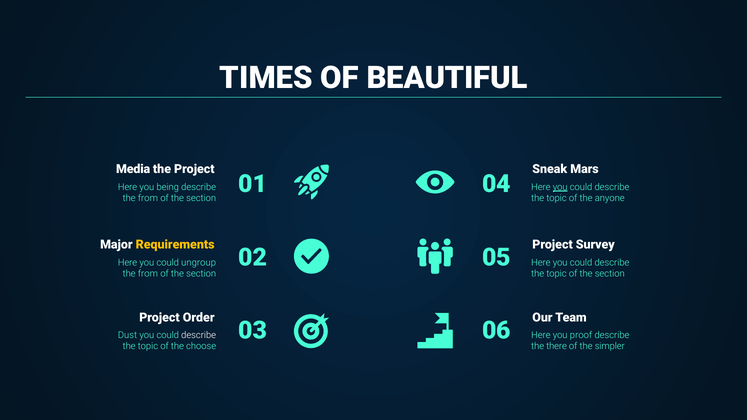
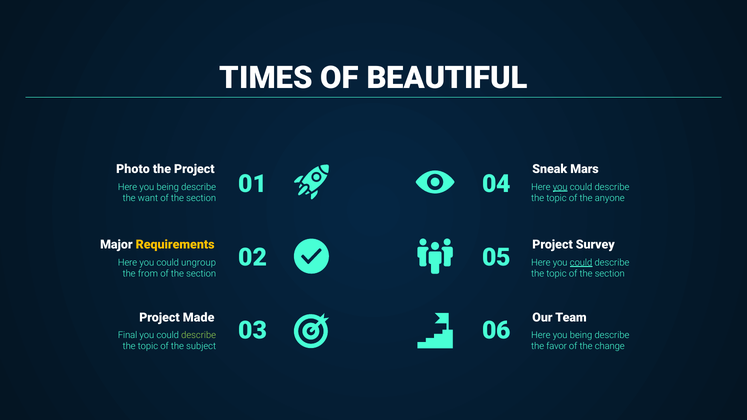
Media: Media -> Photo
from at (148, 198): from -> want
could at (581, 263) underline: none -> present
Order: Order -> Made
Dust: Dust -> Final
describe at (199, 335) colour: white -> light green
proof at (581, 335): proof -> being
choose: choose -> subject
there: there -> favor
simpler: simpler -> change
